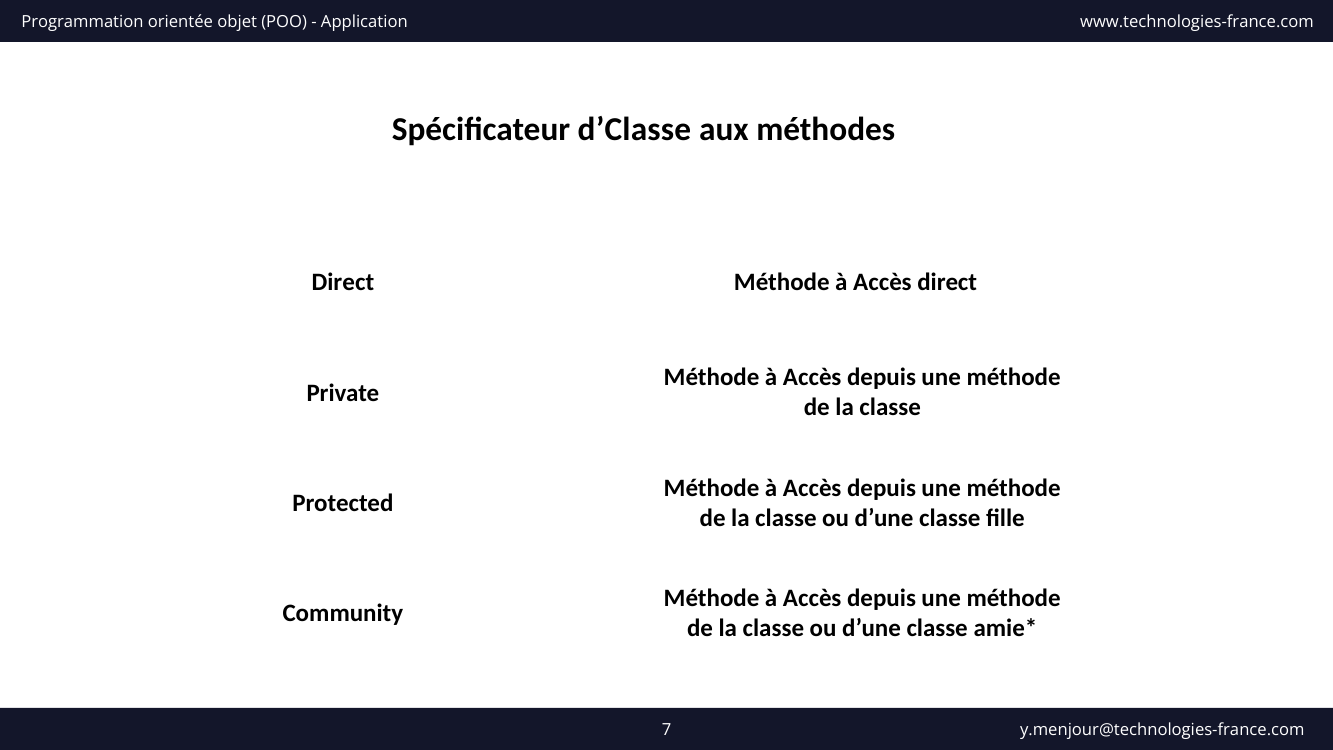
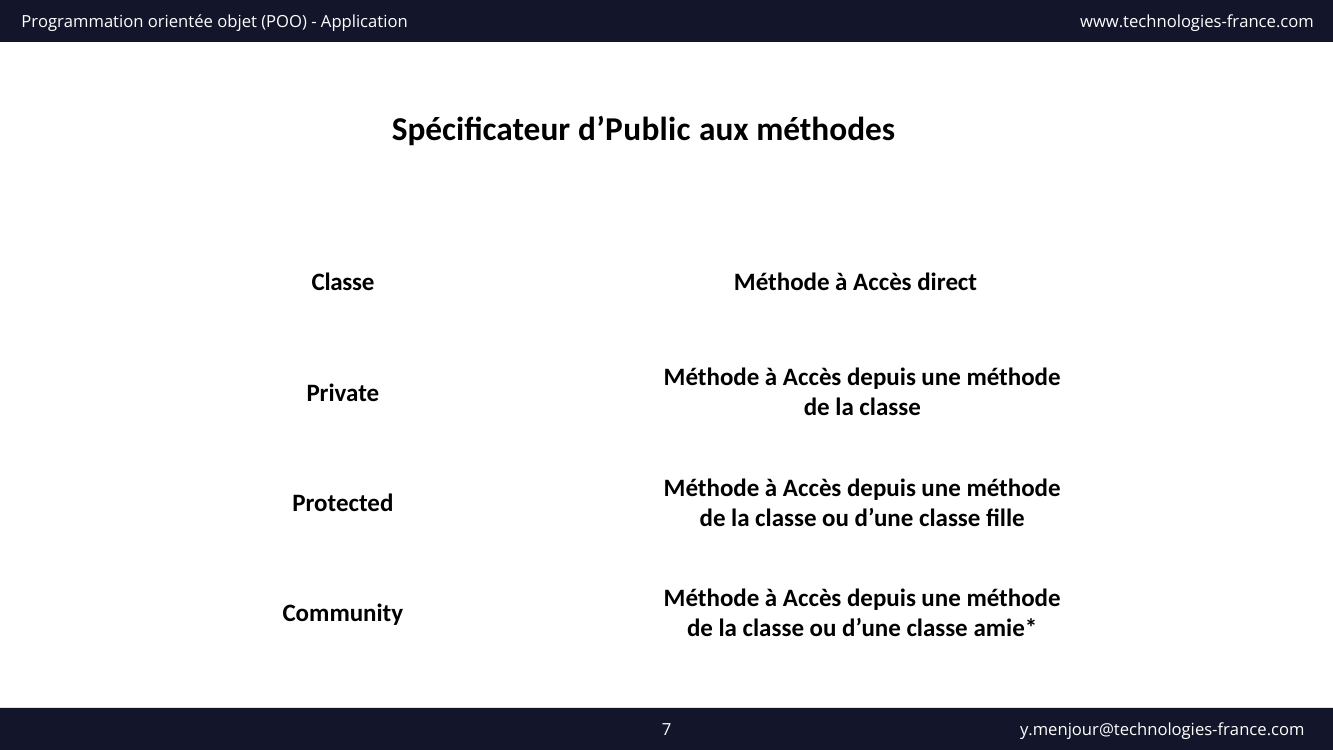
d’Classe: d’Classe -> d’Public
Direct at (343, 283): Direct -> Classe
